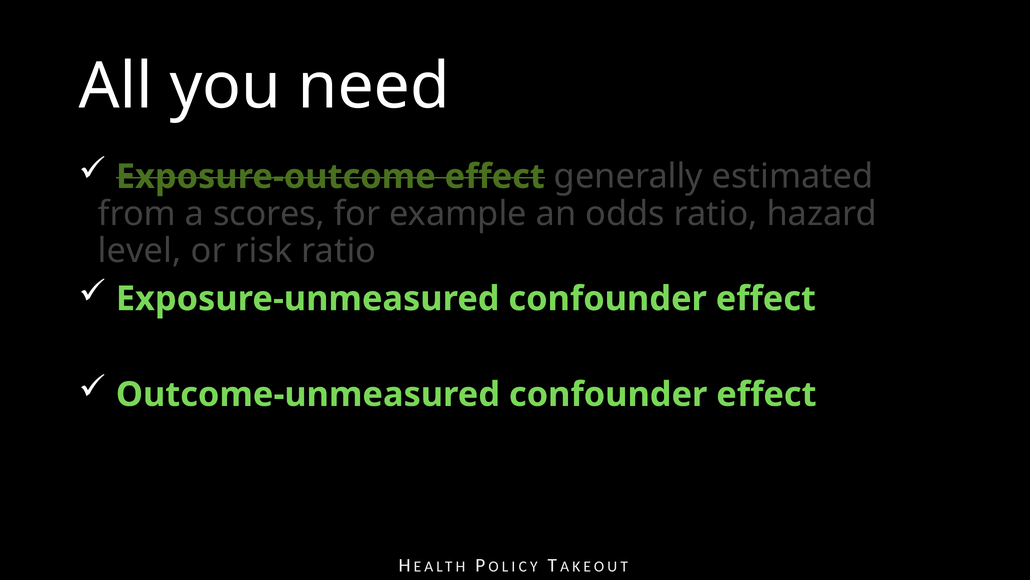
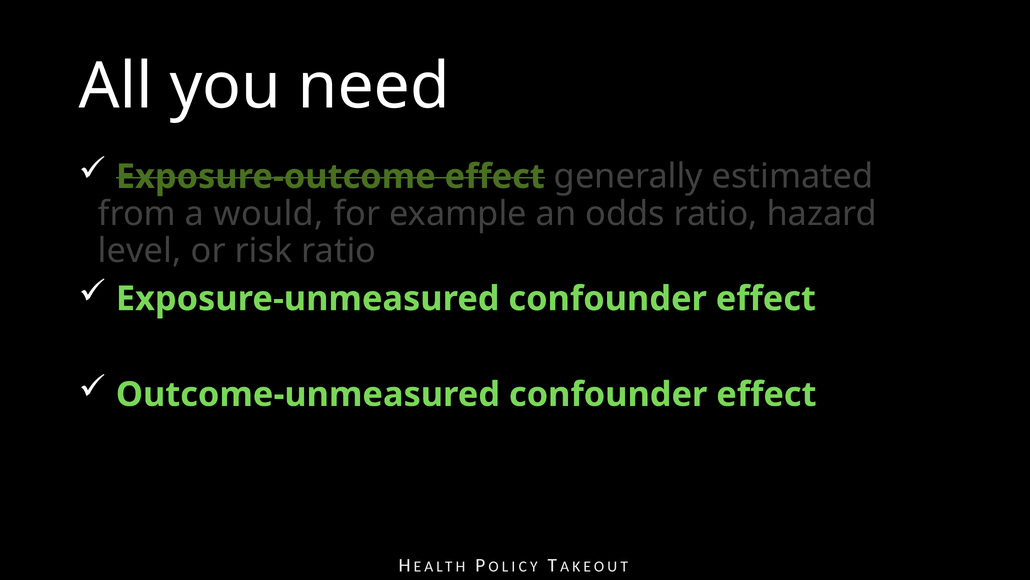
scores: scores -> would
